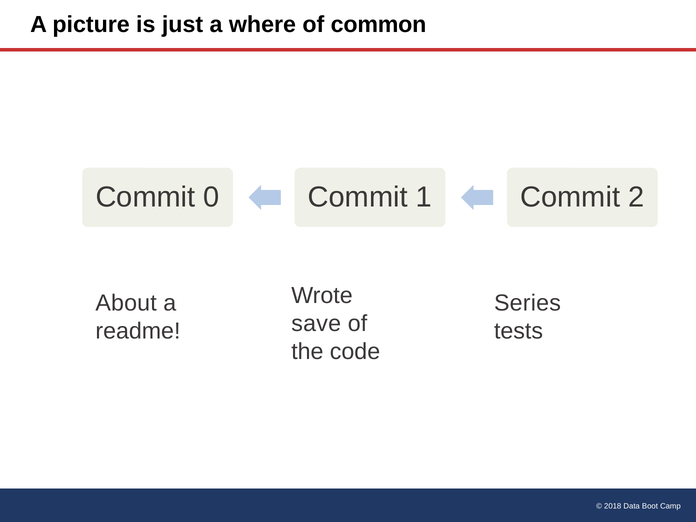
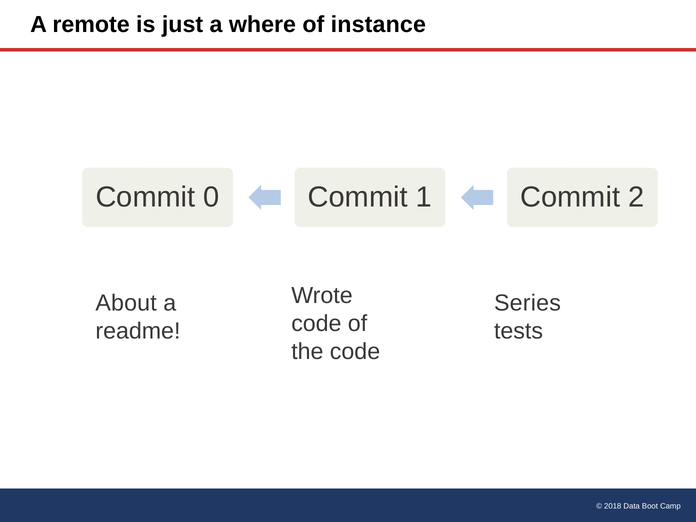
picture: picture -> remote
common: common -> instance
save at (316, 324): save -> code
